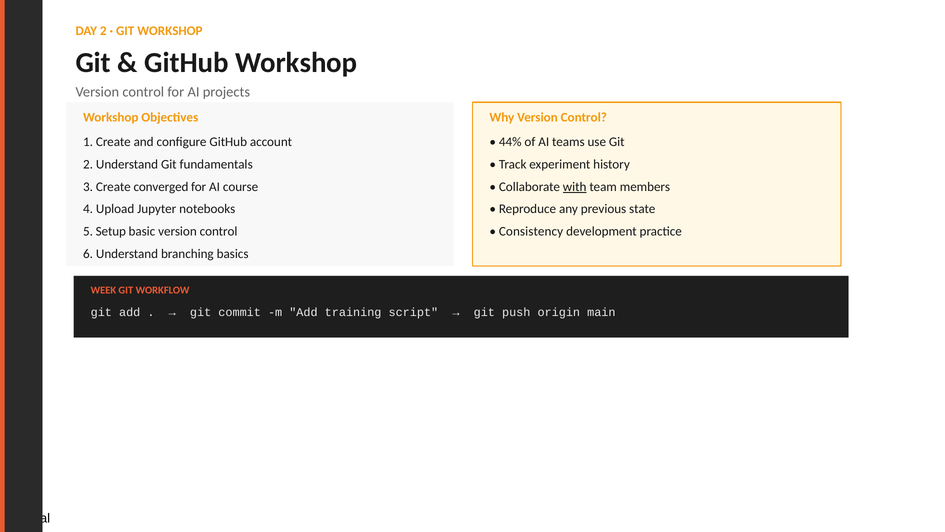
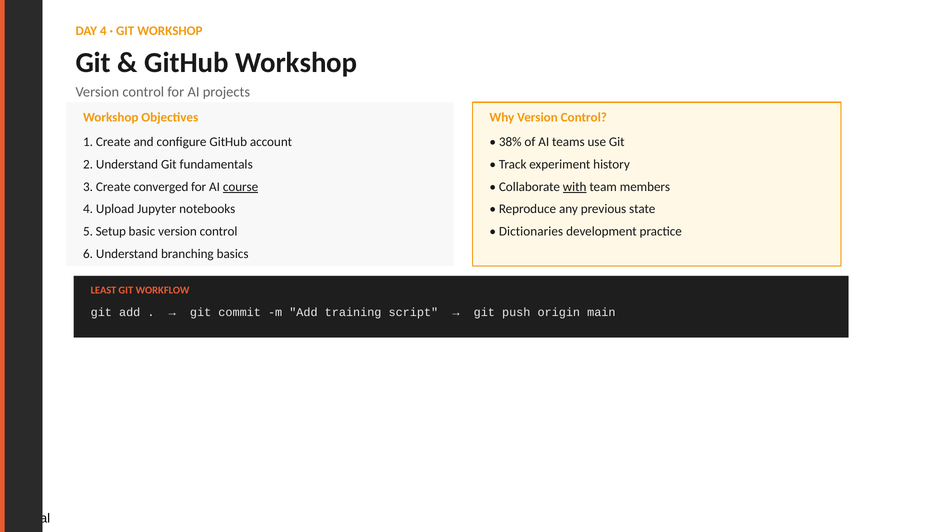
DAY 2: 2 -> 4
44%: 44% -> 38%
course underline: none -> present
Consistency: Consistency -> Dictionaries
WEEK: WEEK -> LEAST
